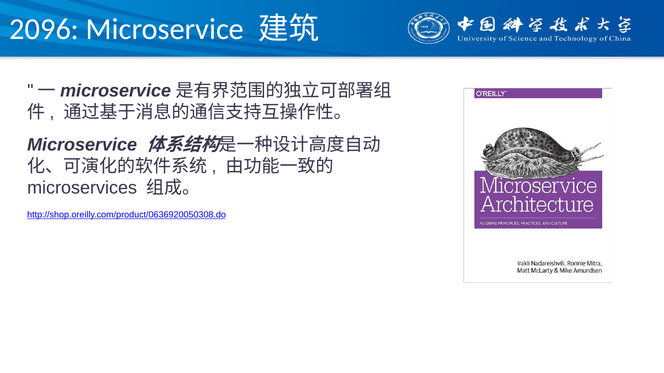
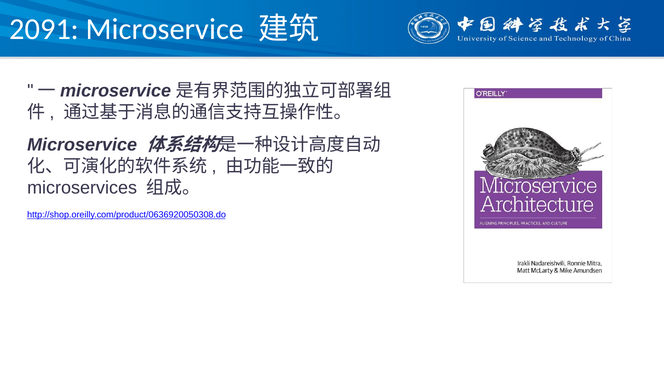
2096: 2096 -> 2091
